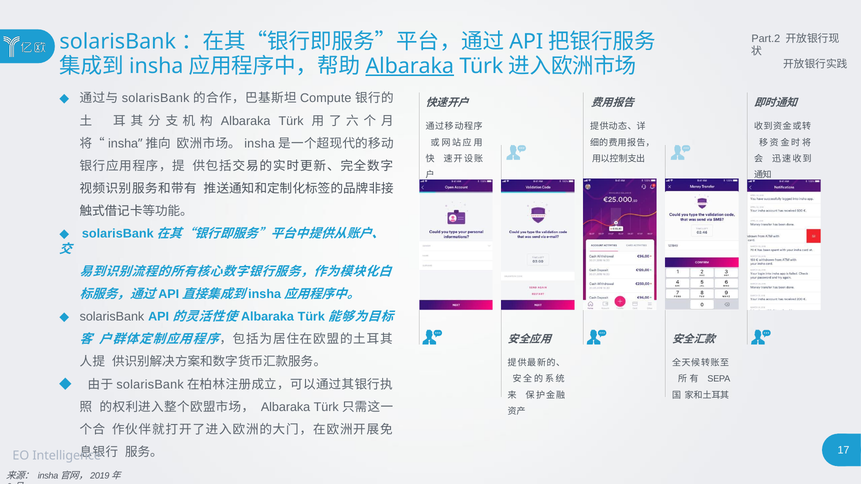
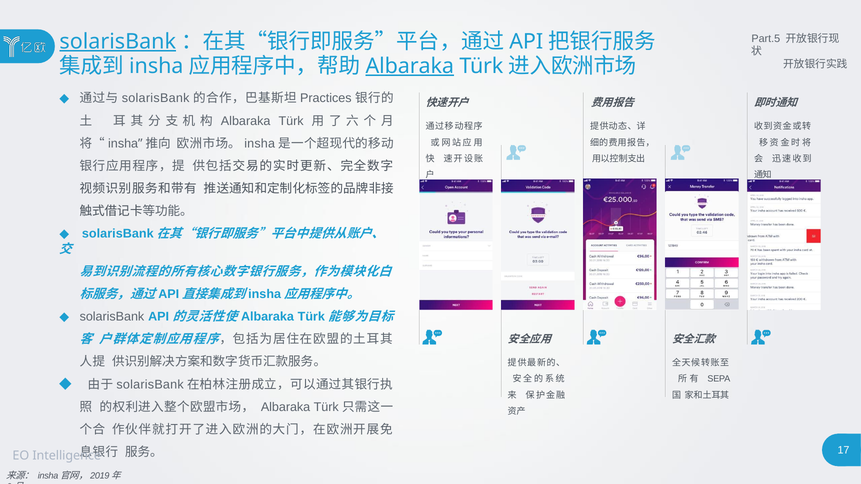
Part.2: Part.2 -> Part.5
solarisBank at (118, 41) underline: none -> present
Compute: Compute -> Practices
